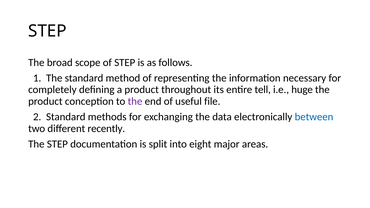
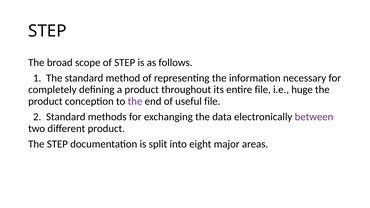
entire tell: tell -> file
between colour: blue -> purple
different recently: recently -> product
